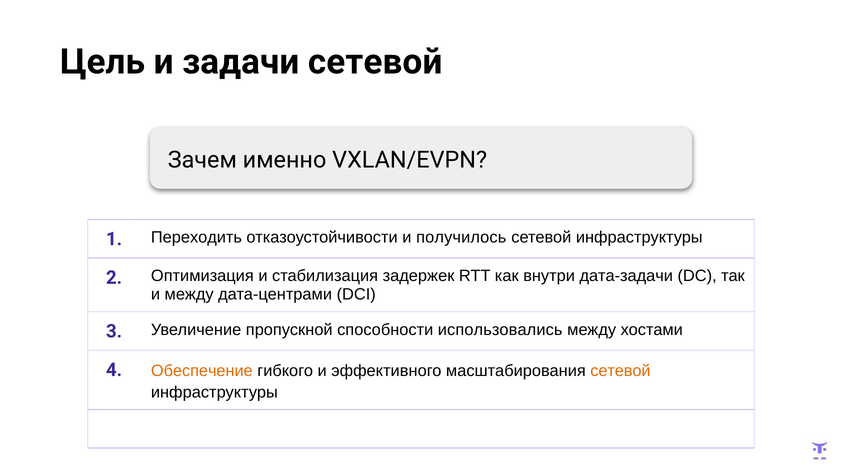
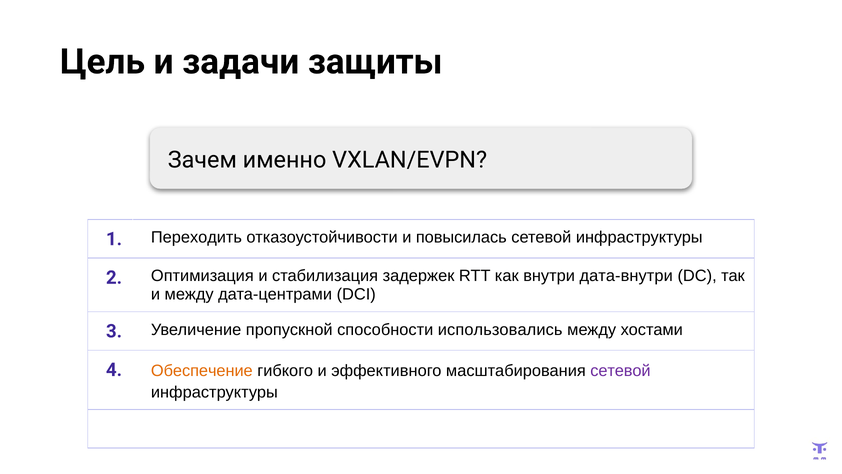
задачи сетевой: сетевой -> защиты
получилось: получилось -> повысилась
дата-задачи: дата-задачи -> дата-внутри
сетевой at (620, 371) colour: orange -> purple
